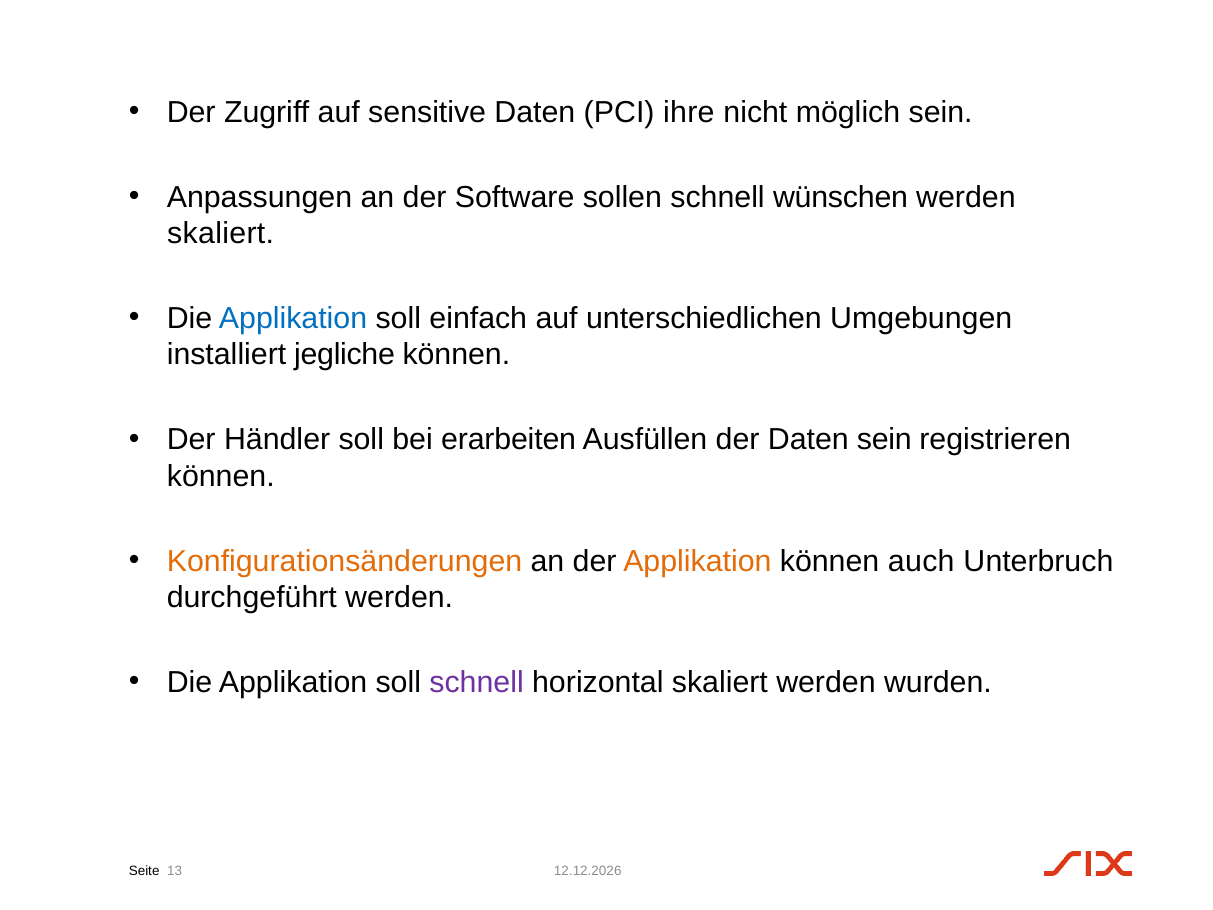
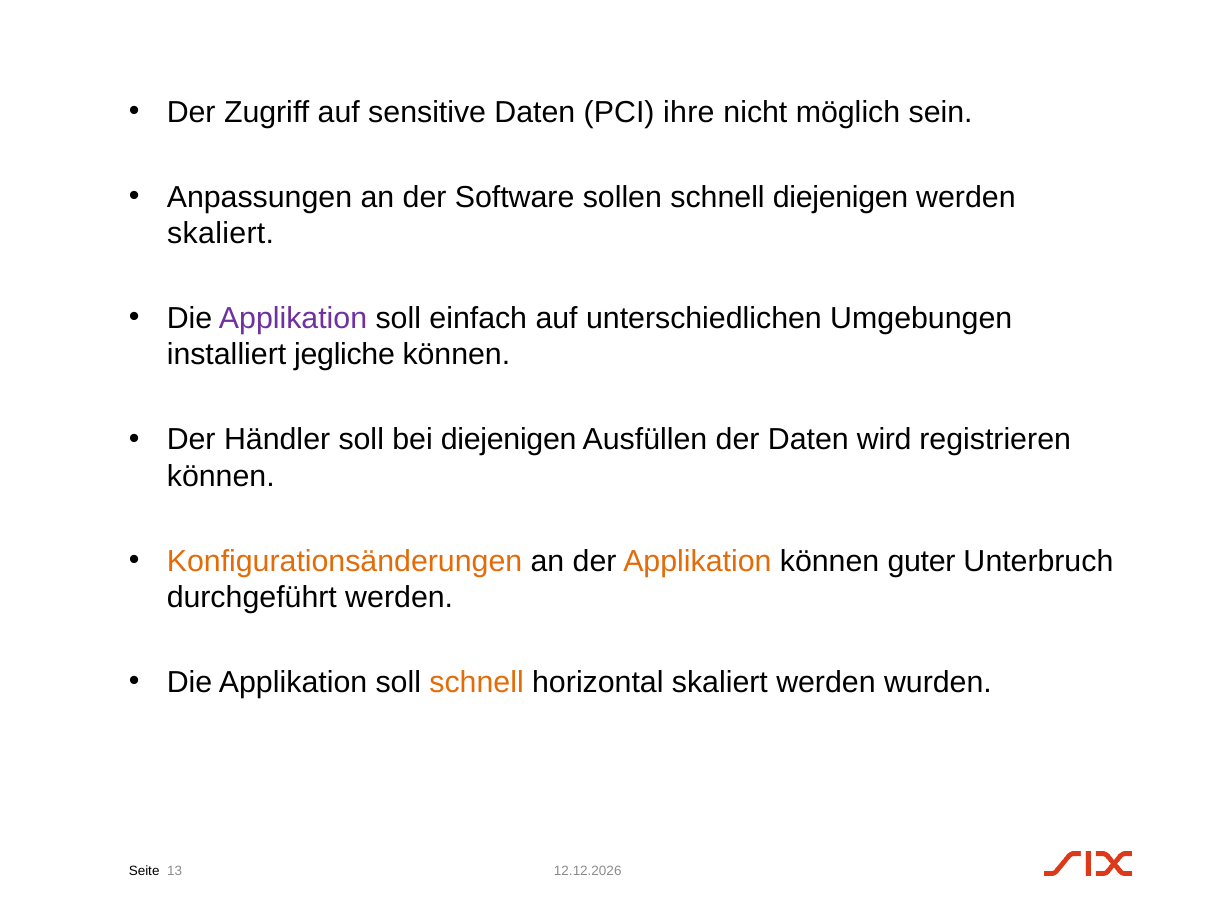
schnell wünschen: wünschen -> diejenigen
Applikation at (293, 318) colour: blue -> purple
bei erarbeiten: erarbeiten -> diejenigen
Daten sein: sein -> wird
auch: auch -> guter
schnell at (477, 682) colour: purple -> orange
